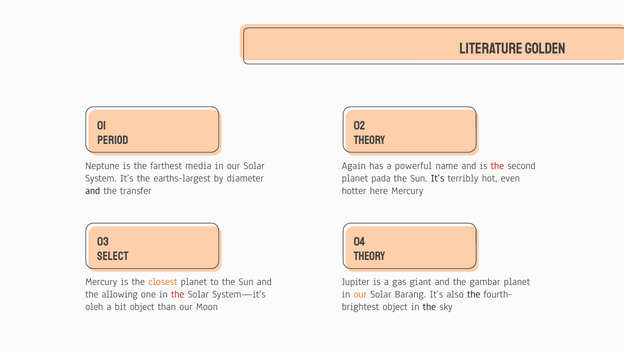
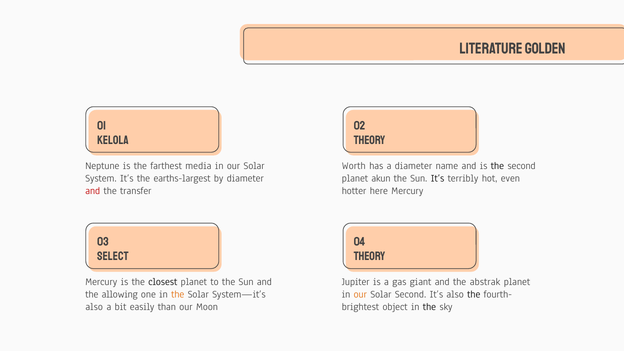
Period: Period -> Kelola
Again: Again -> Worth
a powerful: powerful -> diameter
the at (497, 166) colour: red -> black
pada: pada -> akun
and at (93, 191) colour: black -> red
closest colour: orange -> black
gambar: gambar -> abstrak
the at (178, 294) colour: red -> orange
Solar Barang: Barang -> Second
oleh at (94, 307): oleh -> also
bit object: object -> easily
